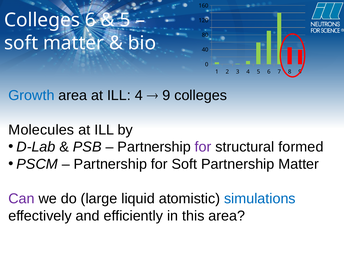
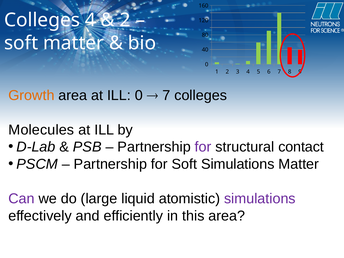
Colleges 6: 6 -> 4
5 at (125, 20): 5 -> 2
Growth colour: blue -> orange
ILL 4: 4 -> 0
9 at (166, 95): 9 -> 7
formed: formed -> contact
Soft Partnership: Partnership -> Simulations
simulations at (260, 199) colour: blue -> purple
